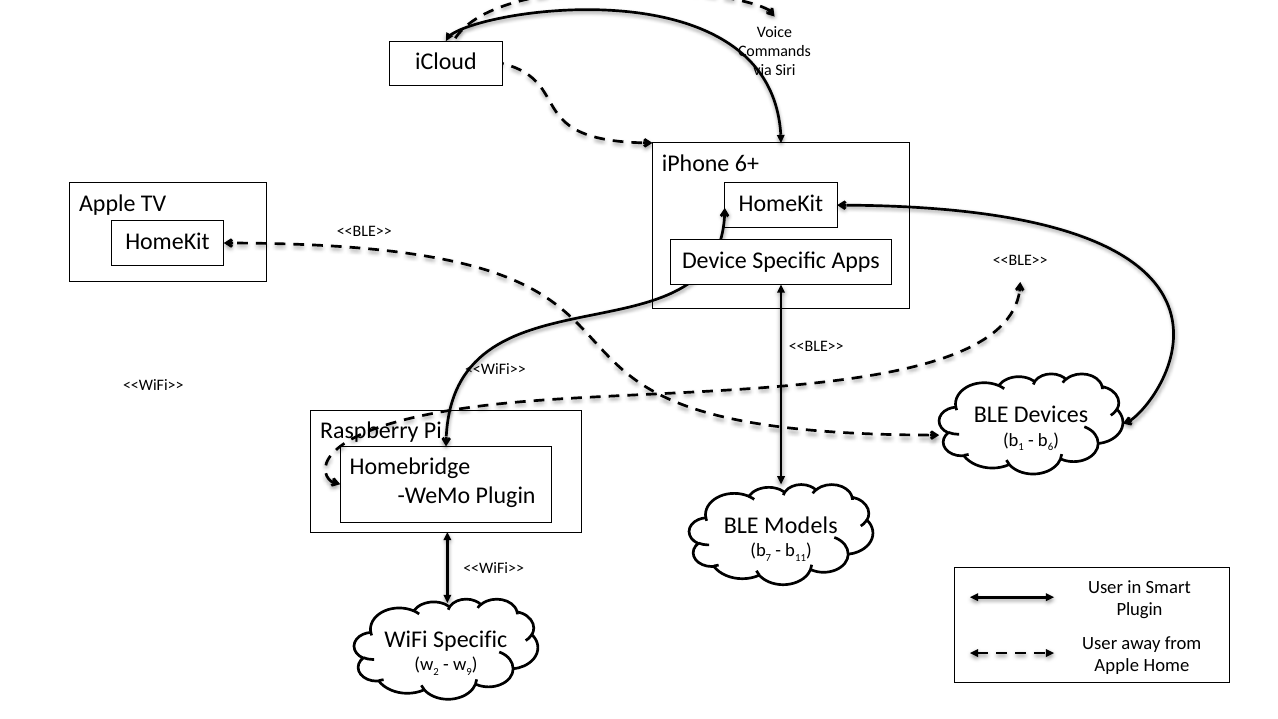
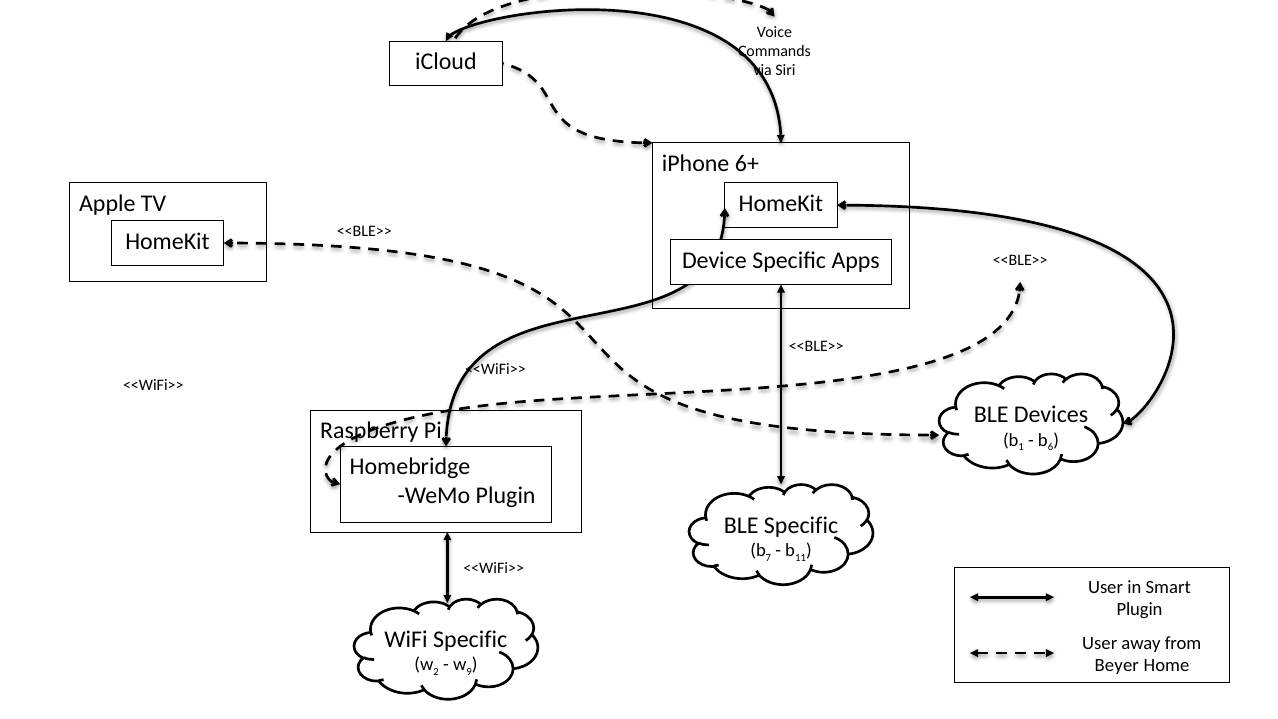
BLE Models: Models -> Specific
Apple at (1117, 665): Apple -> Beyer
